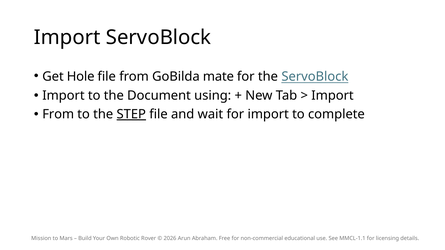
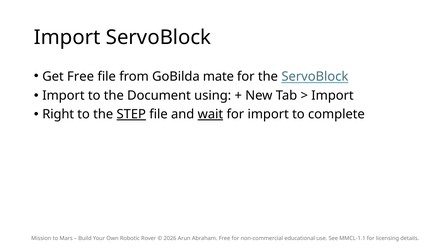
Get Hole: Hole -> Free
From at (58, 114): From -> Right
wait underline: none -> present
